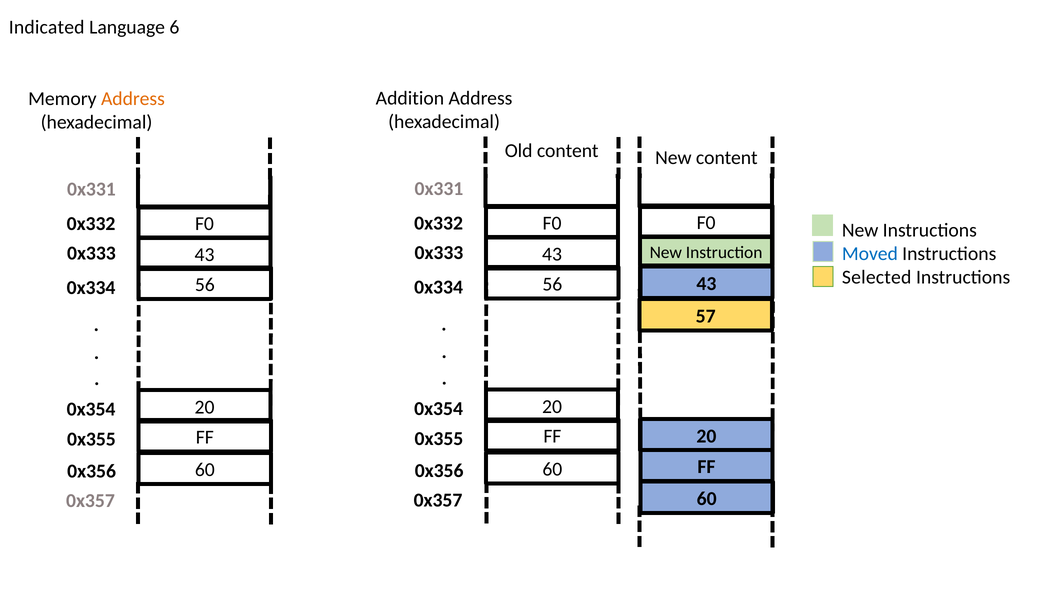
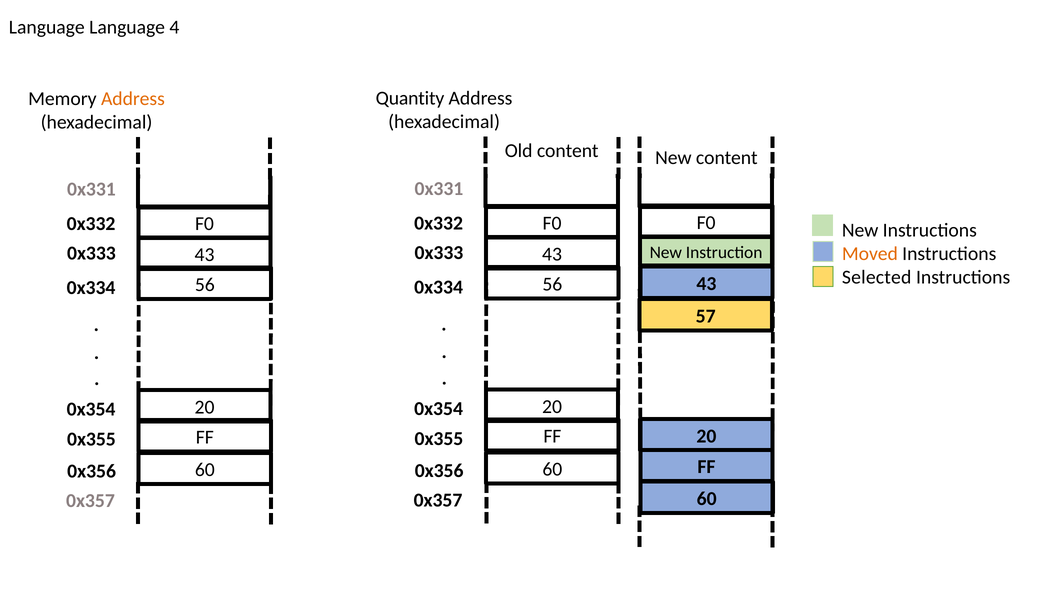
Indicated at (47, 27): Indicated -> Language
6: 6 -> 4
Addition: Addition -> Quantity
Moved colour: blue -> orange
